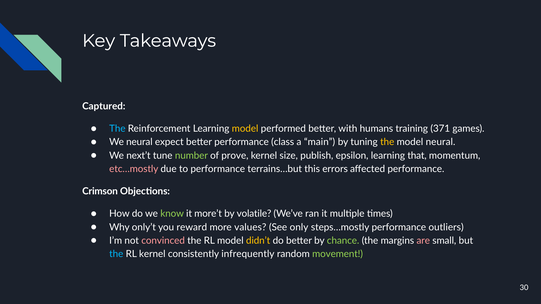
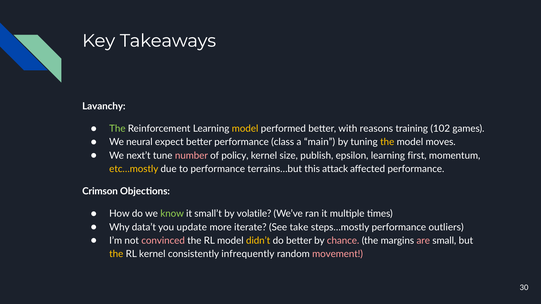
Captured: Captured -> Lavanchy
The at (117, 129) colour: light blue -> light green
humans: humans -> reasons
371: 371 -> 102
model neural: neural -> moves
number colour: light green -> pink
prove: prove -> policy
that: that -> first
etc…mostly colour: pink -> yellow
errors: errors -> attack
more’t: more’t -> small’t
only’t: only’t -> data’t
reward: reward -> update
values: values -> iterate
only: only -> take
chance colour: light green -> pink
the at (116, 254) colour: light blue -> yellow
movement colour: light green -> pink
